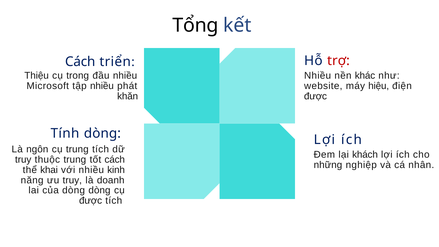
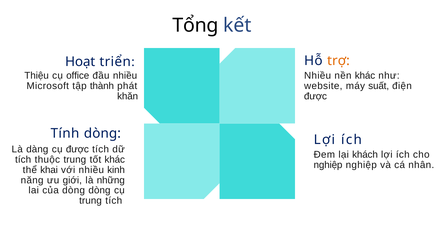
trợ colour: red -> orange
Cách at (80, 62): Cách -> Hoạt
trong: trong -> office
tập nhiều: nhiều -> thành
hiệu: hiệu -> suất
ngôn: ngôn -> dàng
cụ trung: trung -> được
truy at (23, 160): truy -> tích
tốt cách: cách -> khác
những at (328, 165): những -> nghiệp
ưu truy: truy -> giới
doanh: doanh -> những
được at (91, 201): được -> trung
